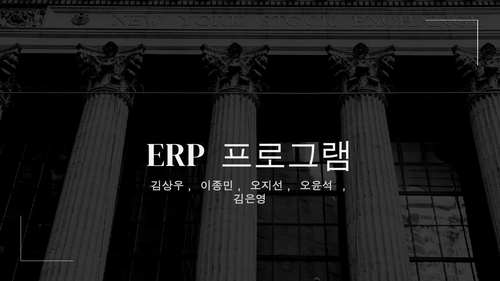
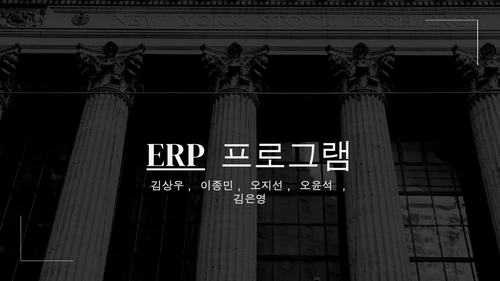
ERP underline: none -> present
